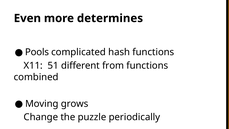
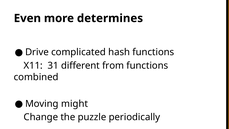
Pools: Pools -> Drive
51: 51 -> 31
grows: grows -> might
